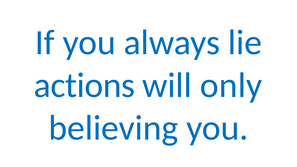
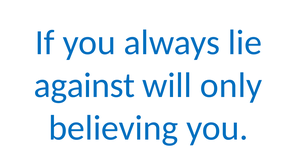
actions: actions -> against
